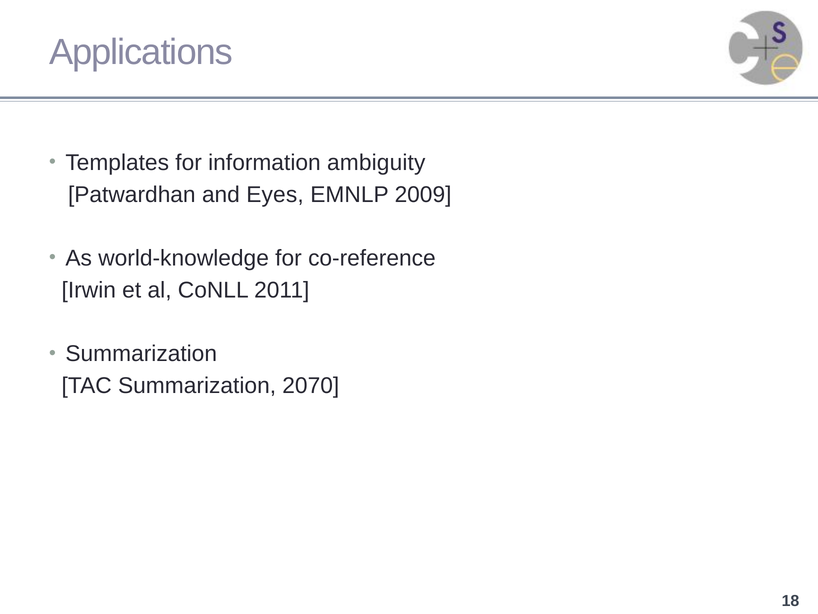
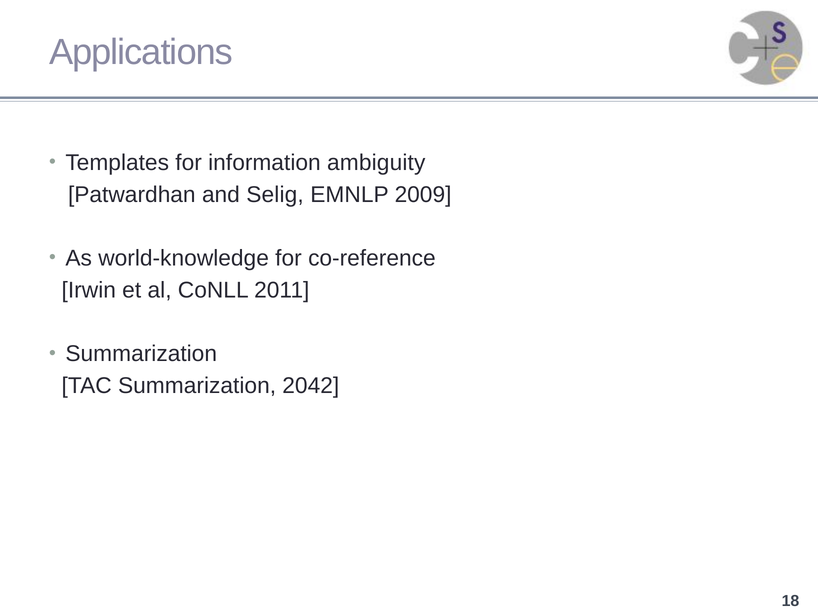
Eyes: Eyes -> Selig
2070: 2070 -> 2042
